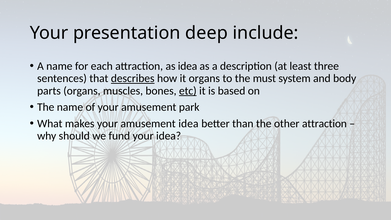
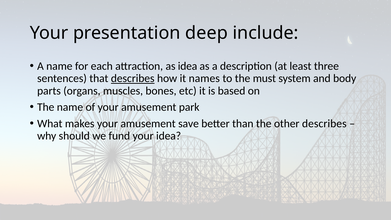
it organs: organs -> names
etc underline: present -> none
amusement idea: idea -> save
other attraction: attraction -> describes
